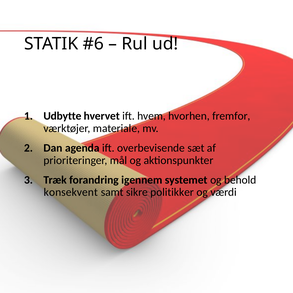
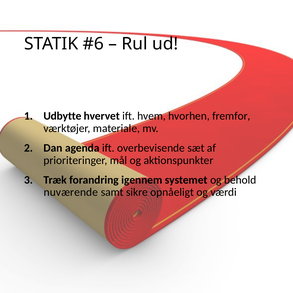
konsekvent: konsekvent -> nuværende
politikker: politikker -> opnåeligt
